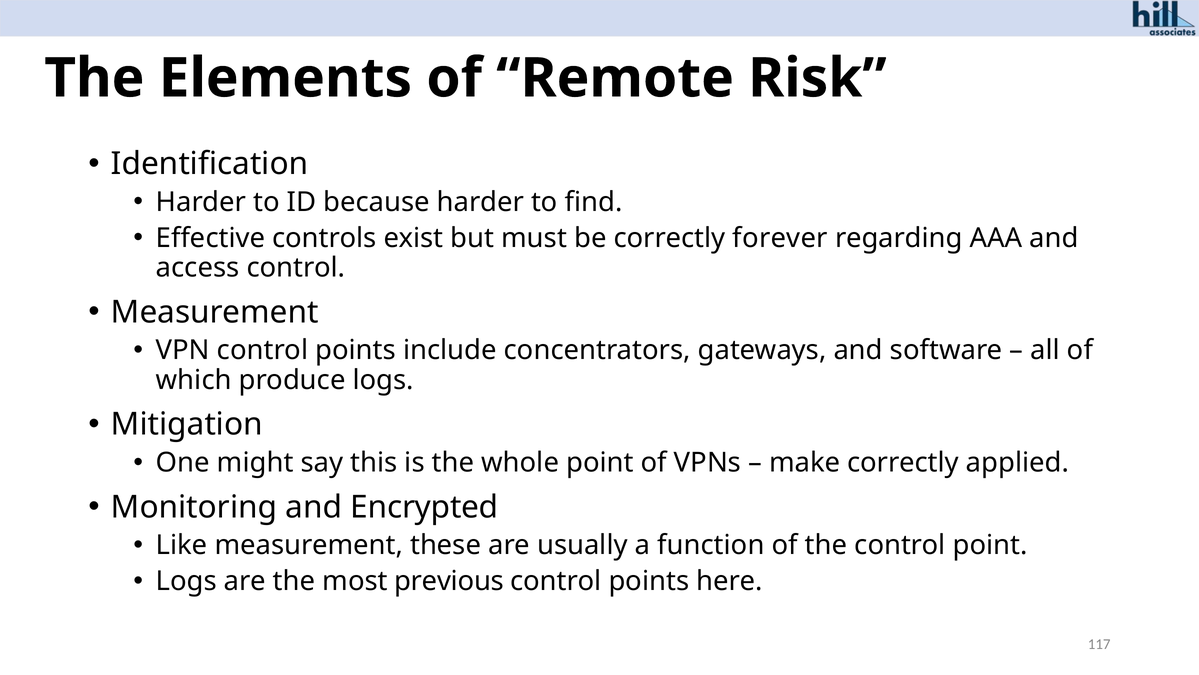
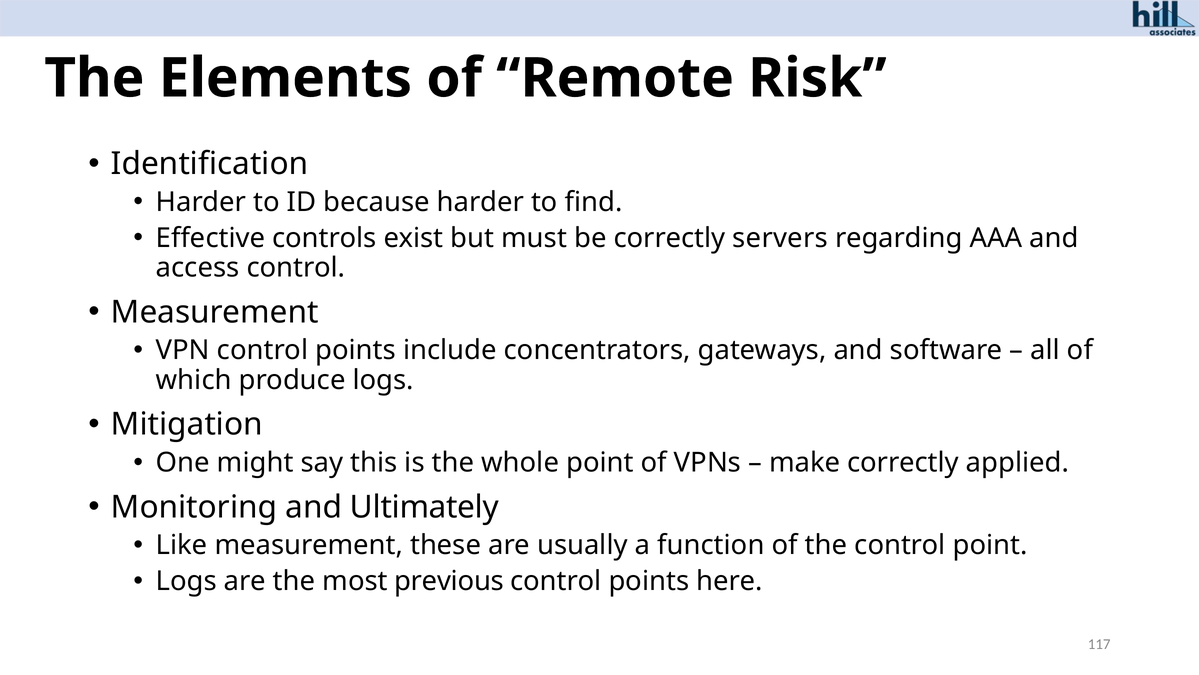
forever: forever -> servers
Encrypted: Encrypted -> Ultimately
